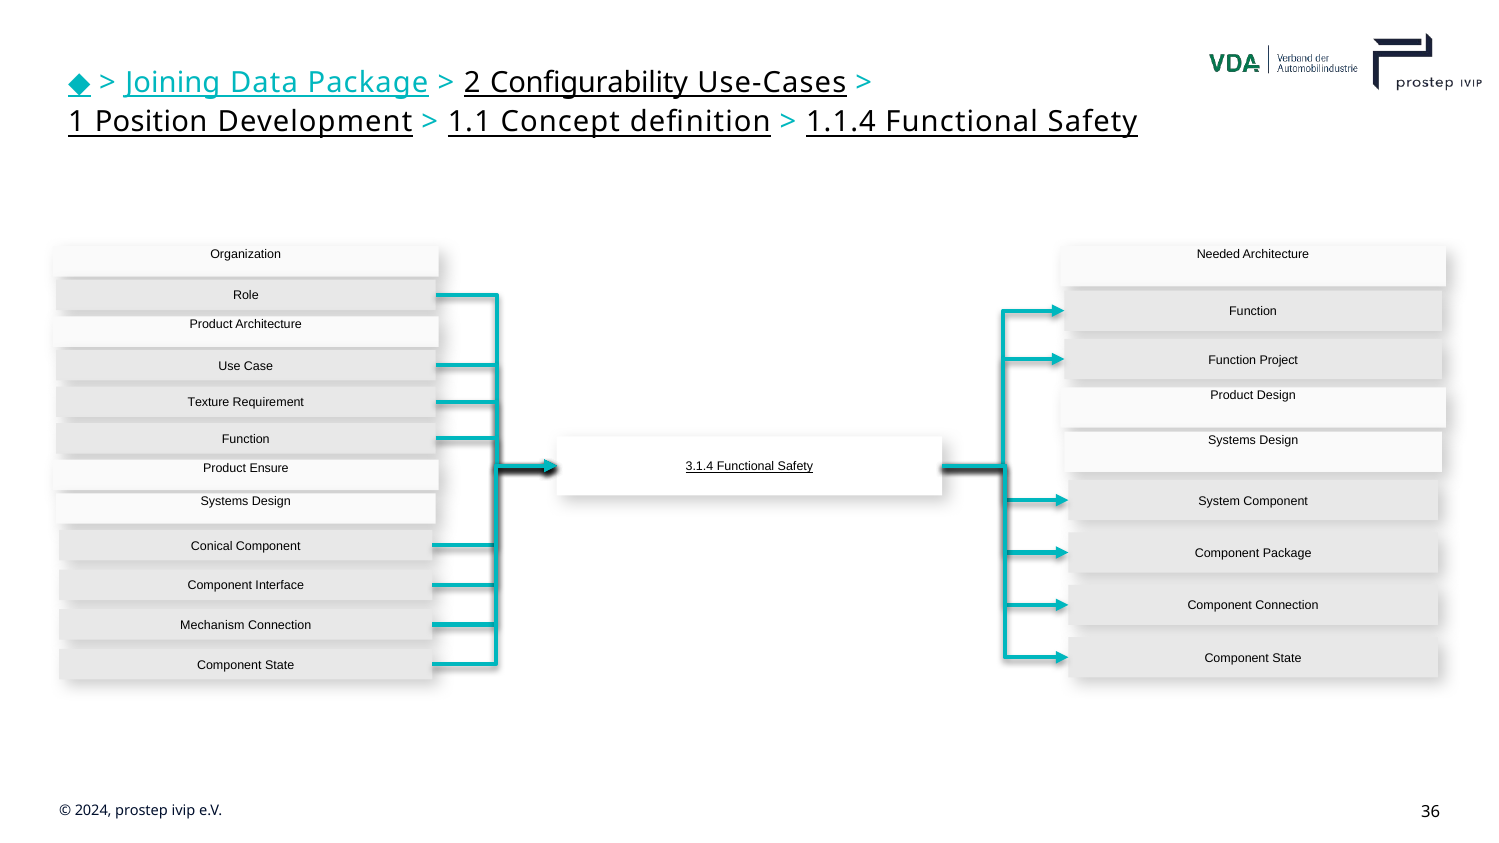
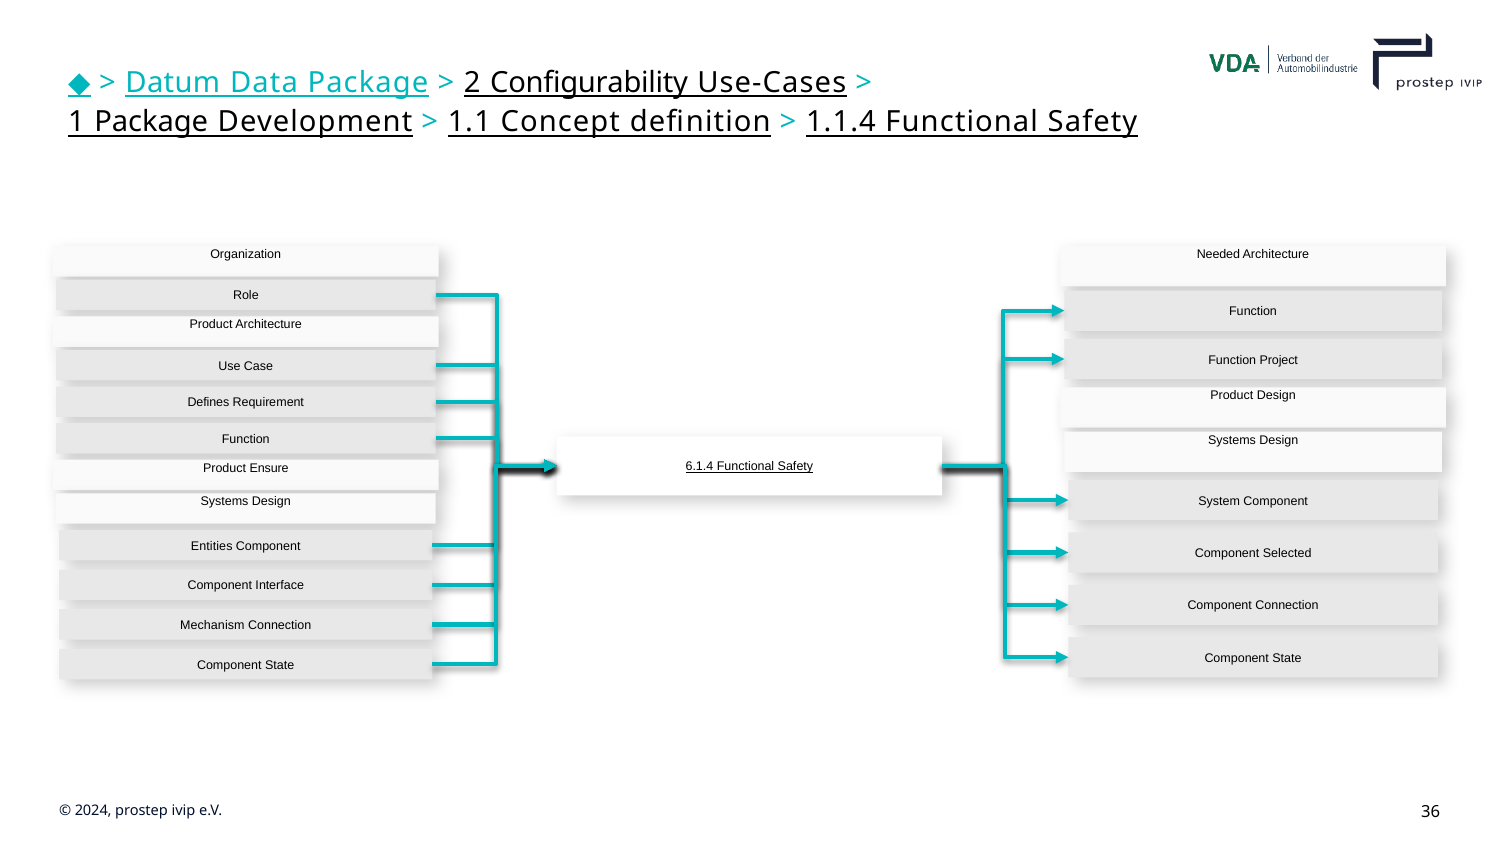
Joining: Joining -> Datum
1 Position: Position -> Package
Texture: Texture -> Defines
3.1.4: 3.1.4 -> 6.1.4
Conical: Conical -> Entities
Component Package: Package -> Selected
